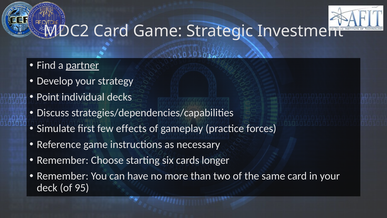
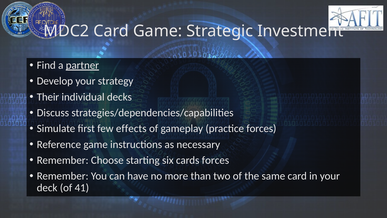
Point: Point -> Their
cards longer: longer -> forces
95: 95 -> 41
